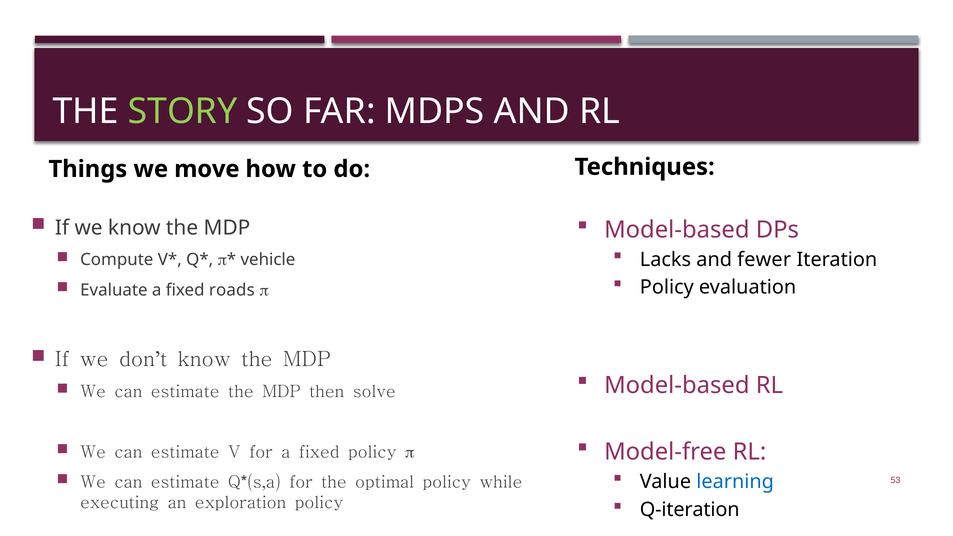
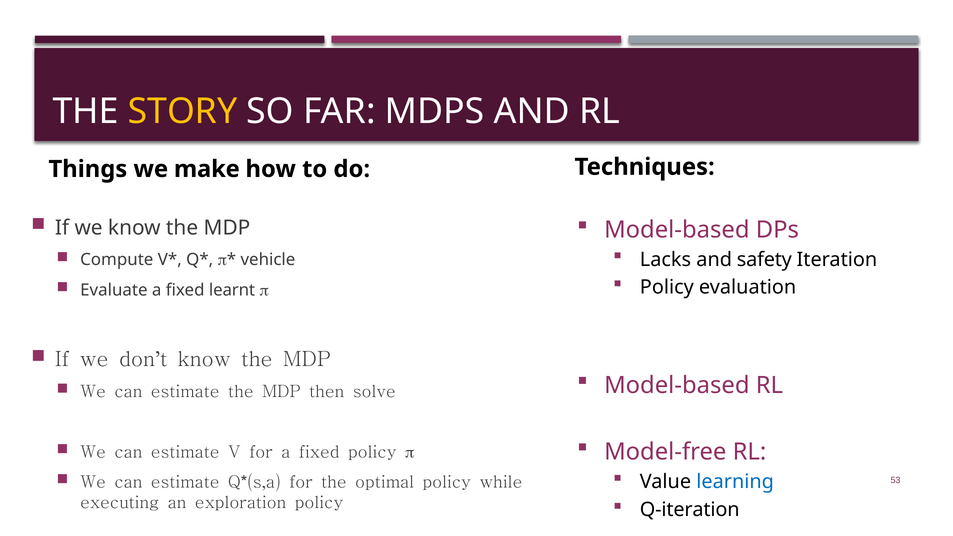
STORY colour: light green -> yellow
move: move -> make
fewer: fewer -> safety
roads: roads -> learnt
